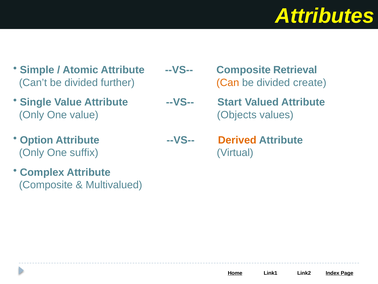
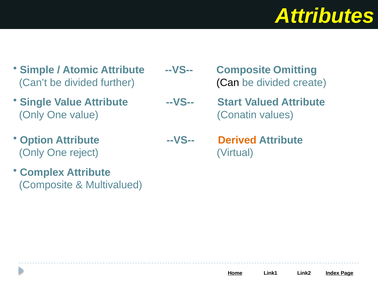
Retrieval: Retrieval -> Omitting
Can colour: orange -> black
Objects: Objects -> Conatin
suffix: suffix -> reject
